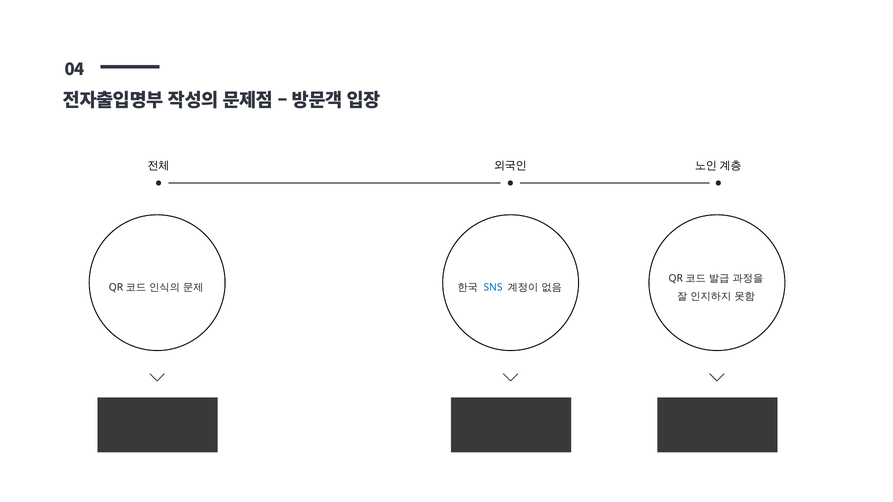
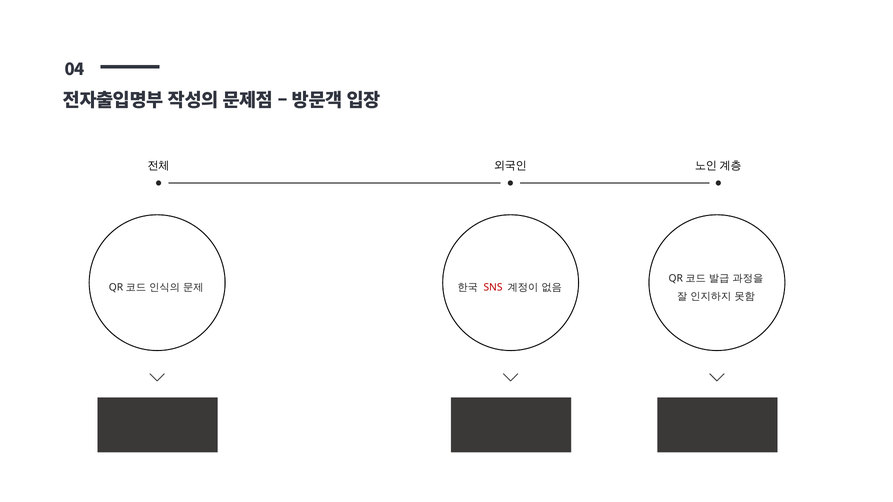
SNS colour: blue -> red
